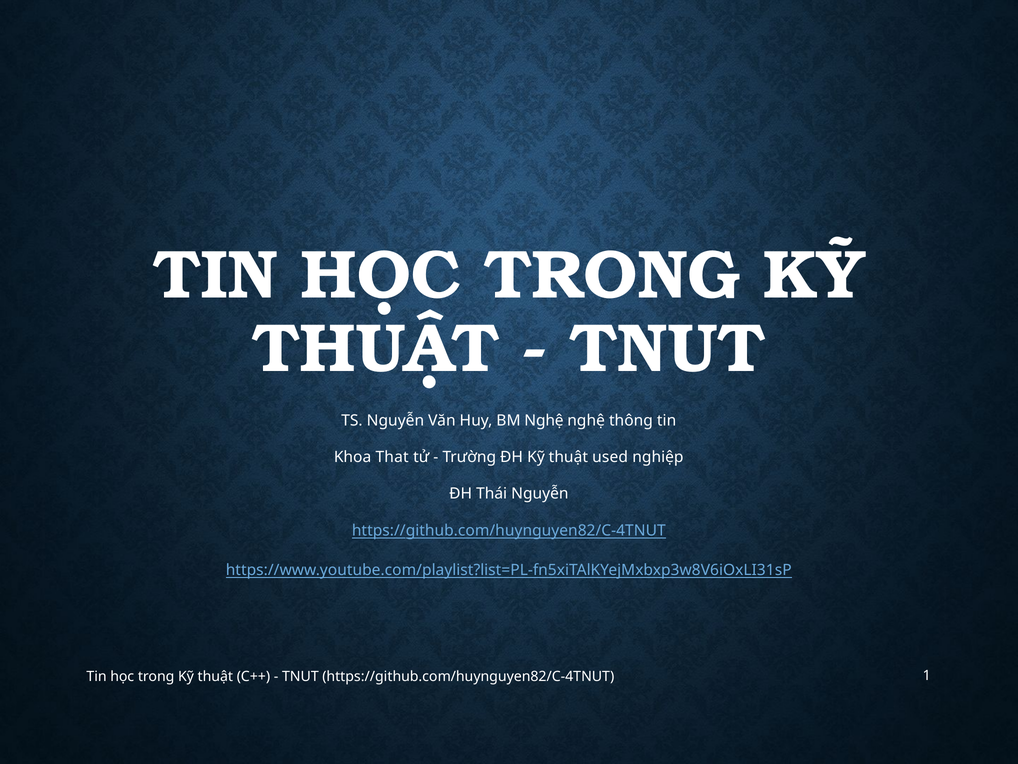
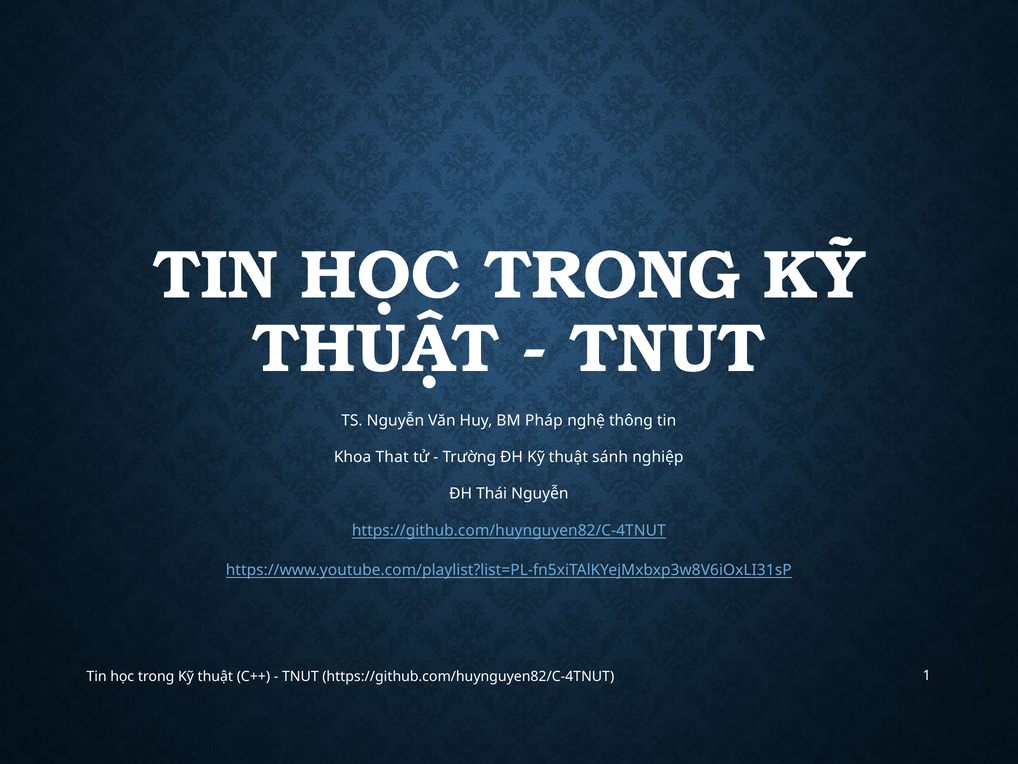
BM Nghệ: Nghệ -> Pháp
used: used -> sánh
